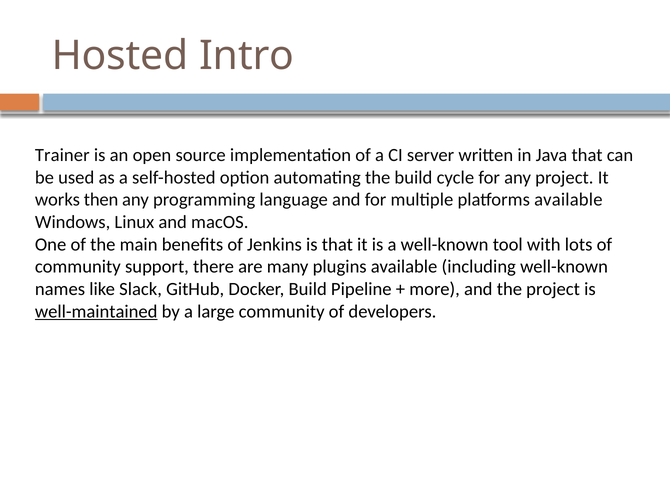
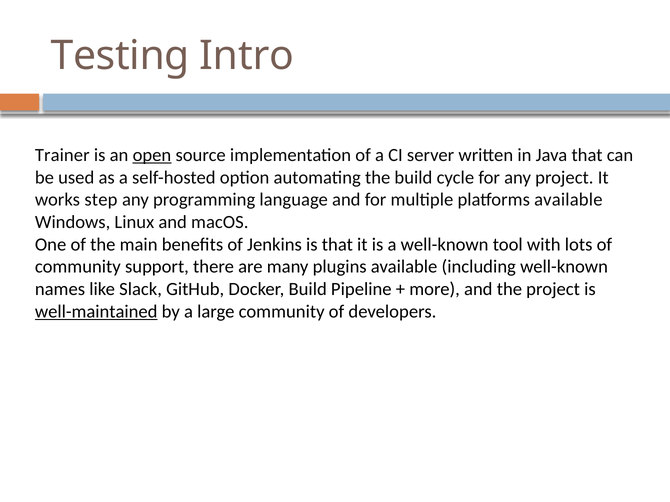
Hosted: Hosted -> Testing
open underline: none -> present
then: then -> step
